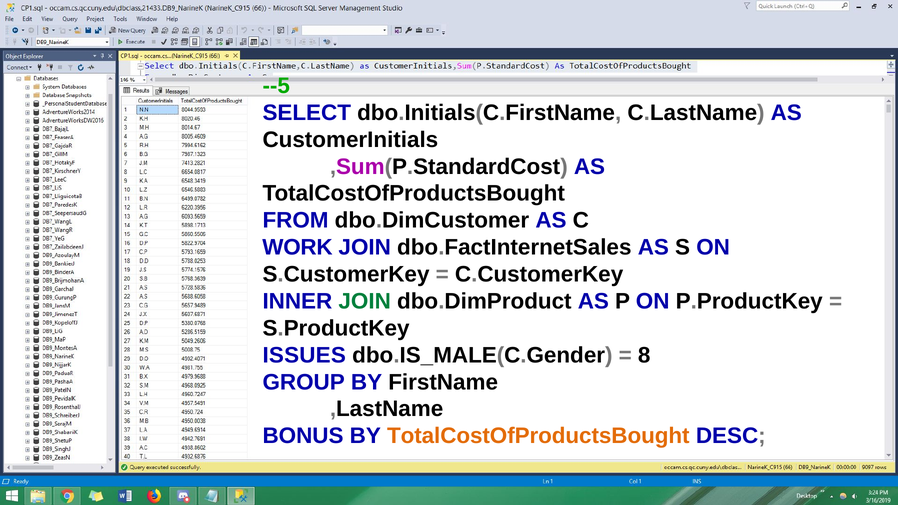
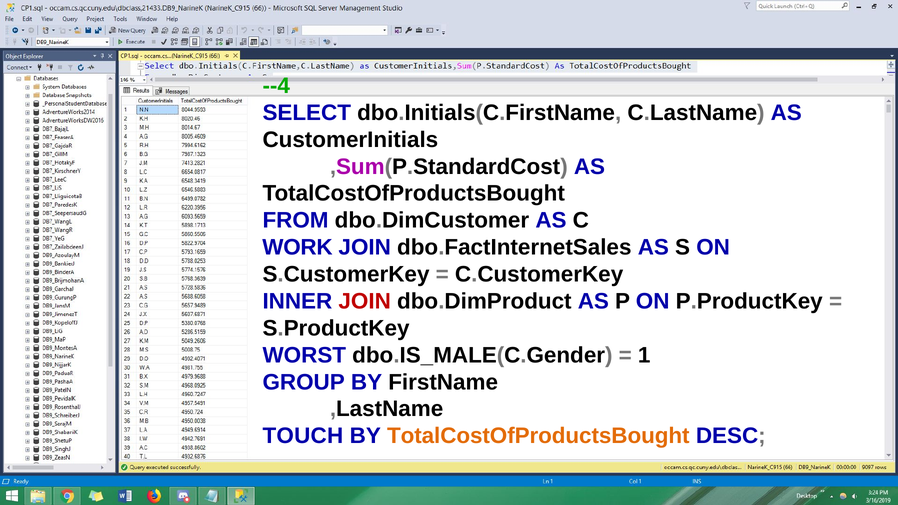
--5: --5 -> --4
JOIN at (365, 301) colour: green -> red
ISSUES: ISSUES -> WORST
8: 8 -> 1
BONUS: BONUS -> TOUCH
